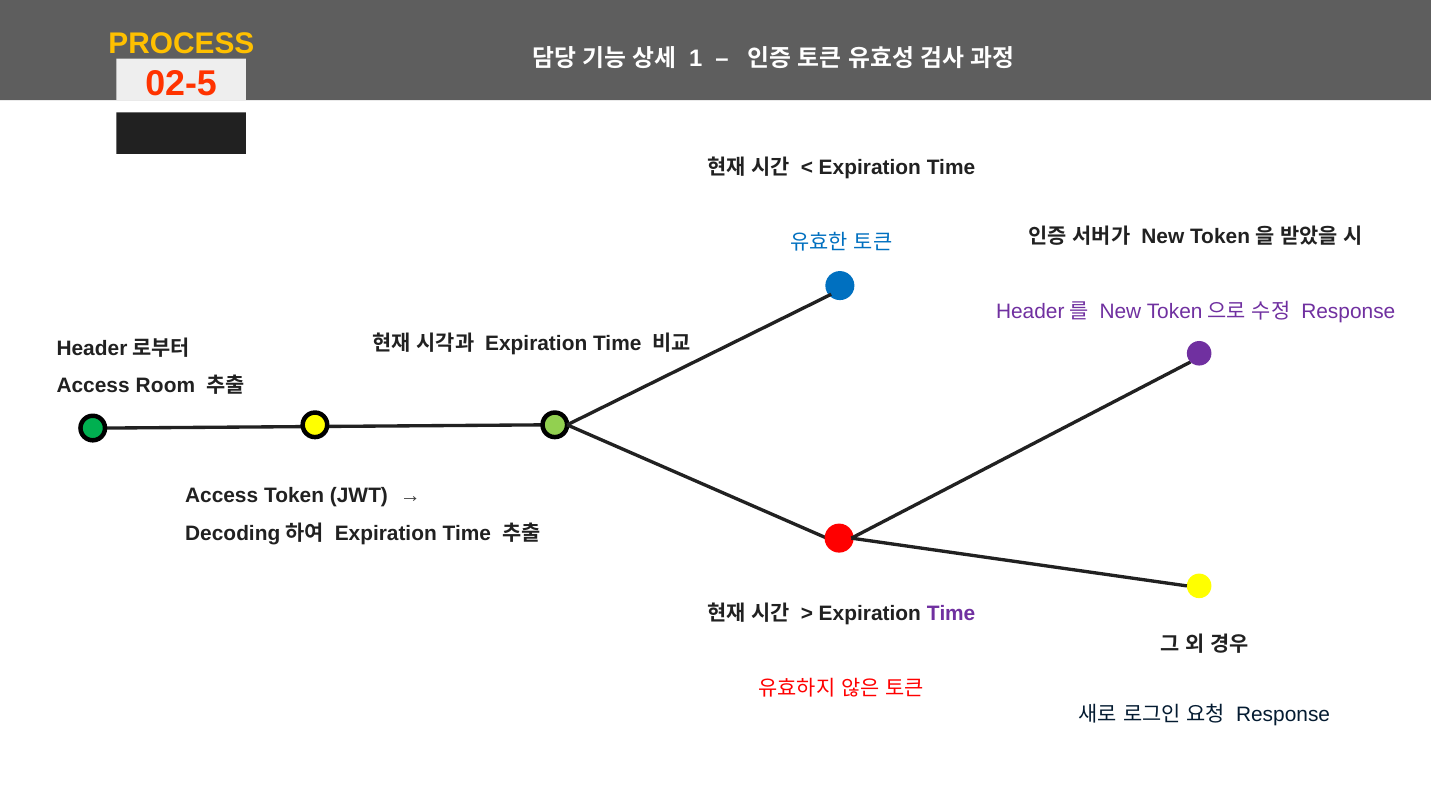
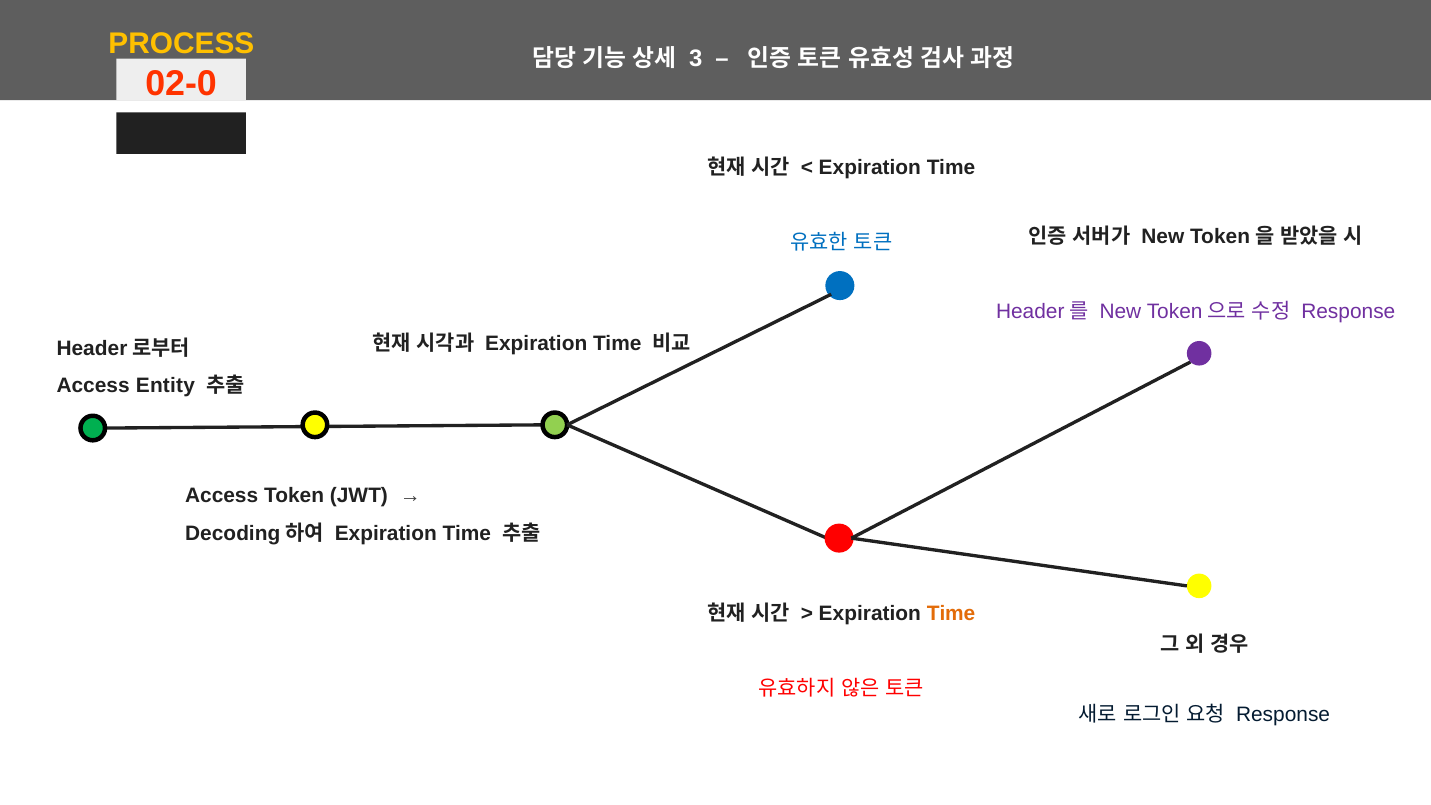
1: 1 -> 3
02-5: 02-5 -> 02-0
Room: Room -> Entity
Time at (951, 614) colour: purple -> orange
